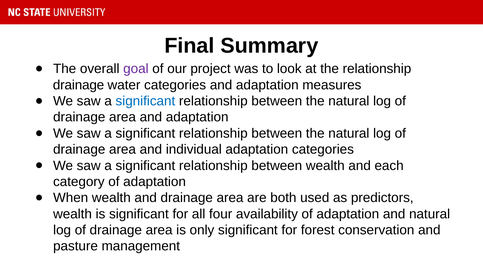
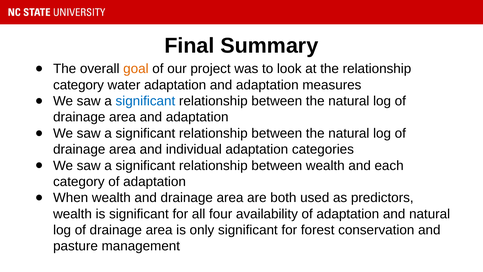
goal colour: purple -> orange
drainage at (79, 85): drainage -> category
water categories: categories -> adaptation
